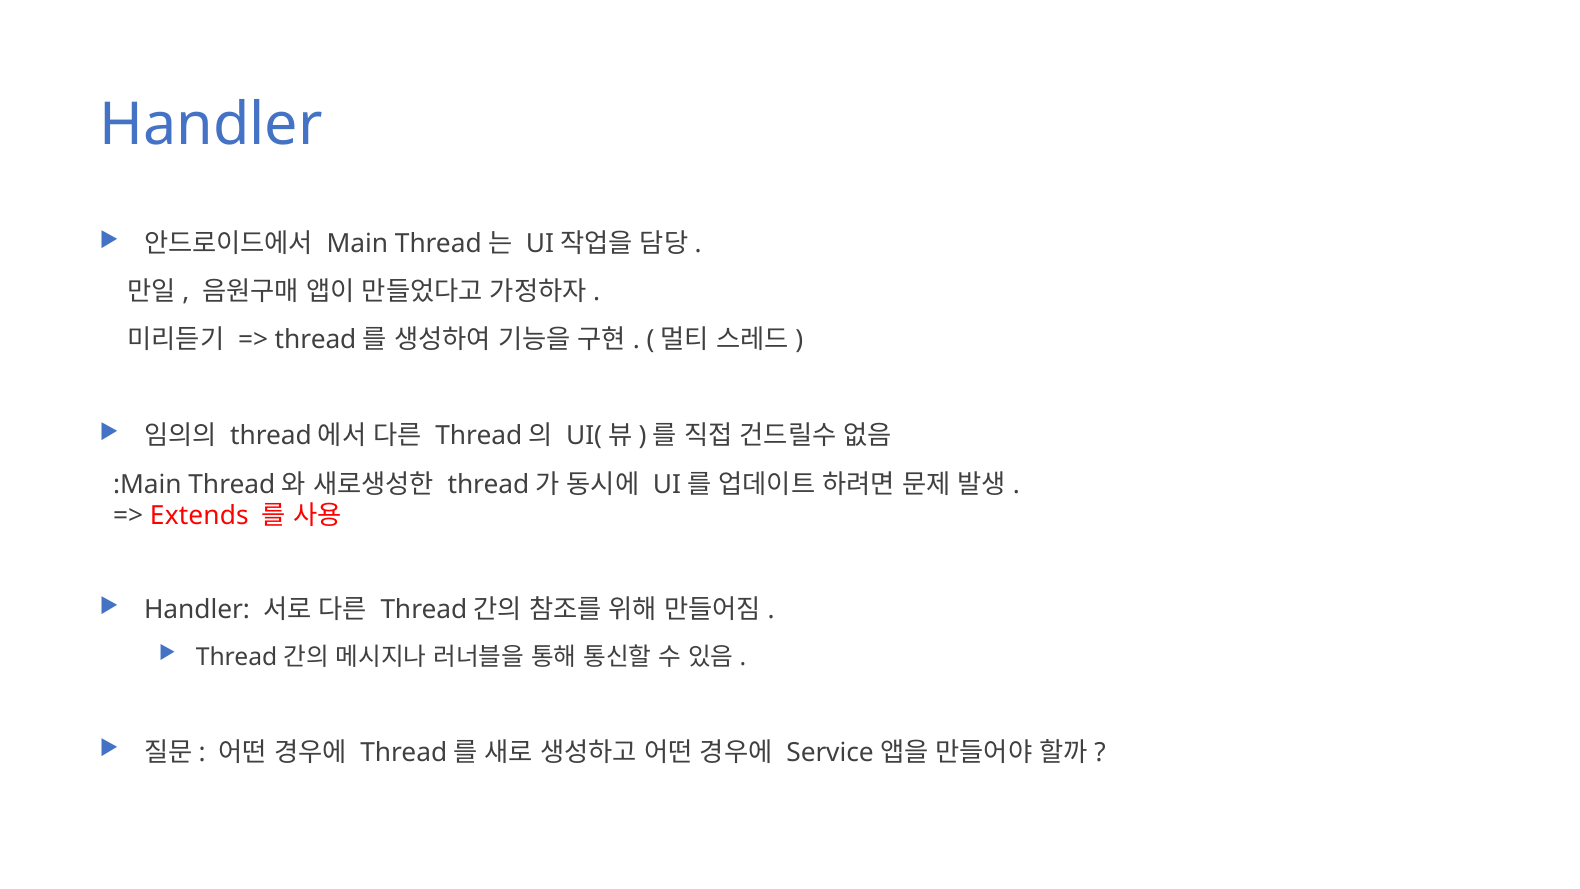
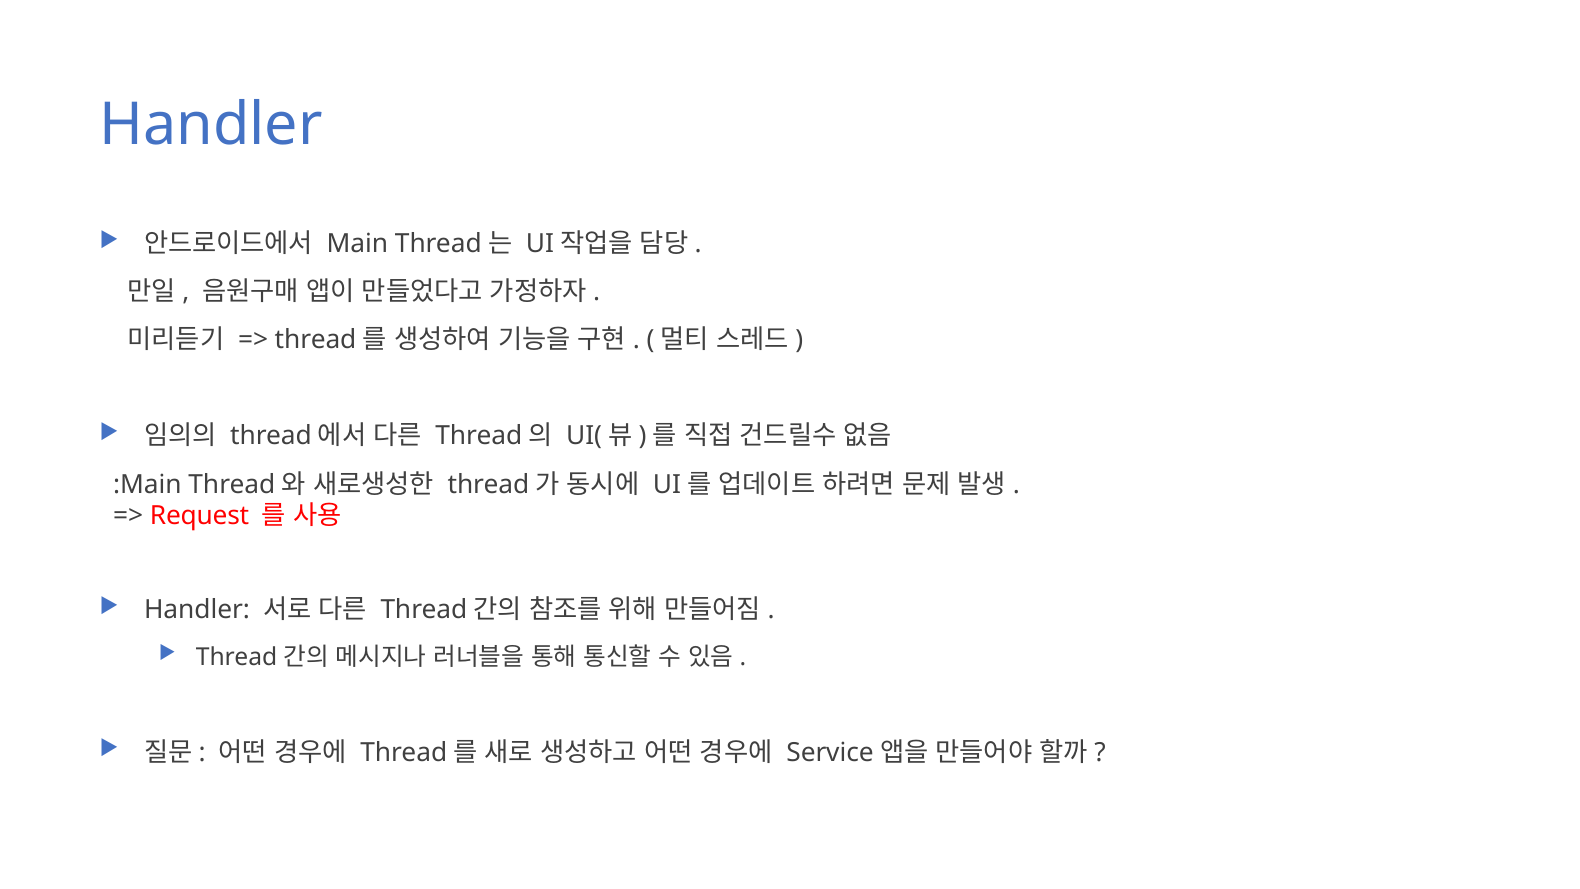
Extends: Extends -> Request
